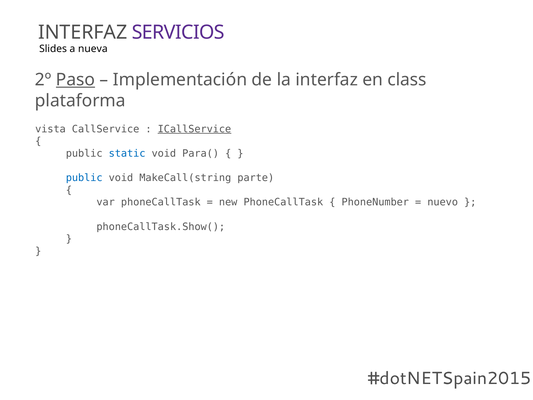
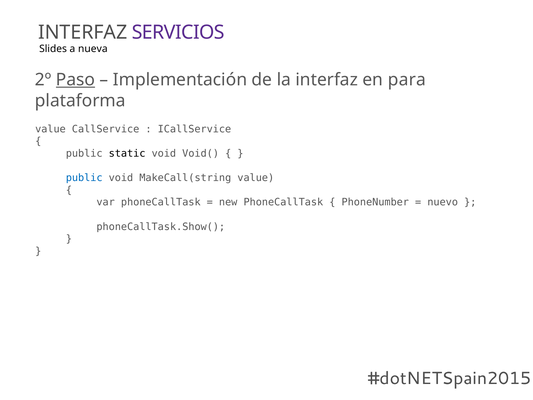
class: class -> para
vista at (50, 129): vista -> value
ICallService underline: present -> none
static colour: blue -> black
Para(: Para( -> Void(
MakeCall(string parte: parte -> value
